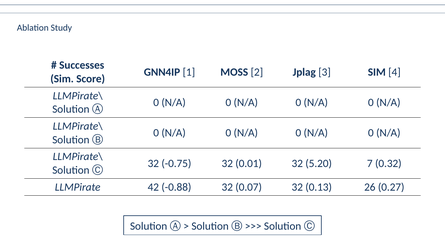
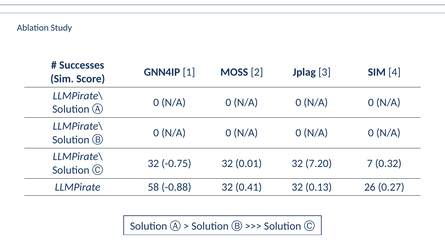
5.20: 5.20 -> 7.20
42: 42 -> 58
0.07: 0.07 -> 0.41
